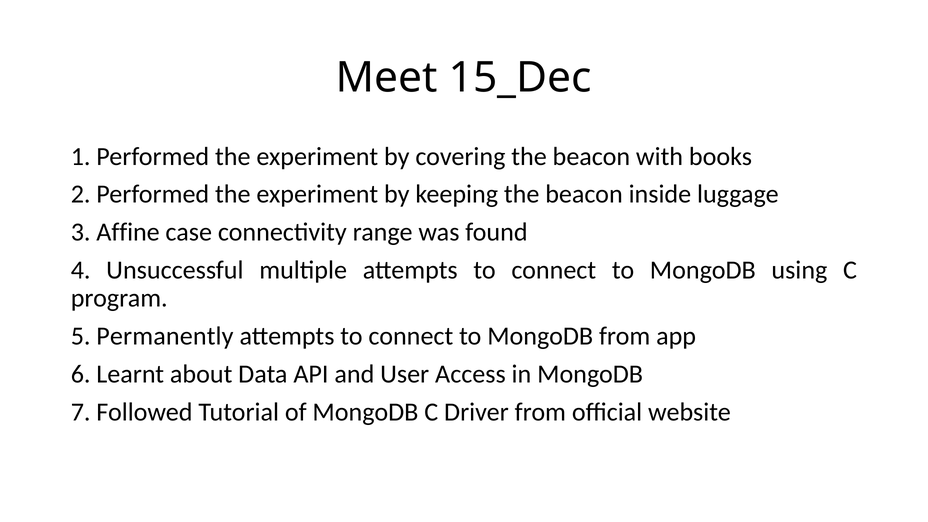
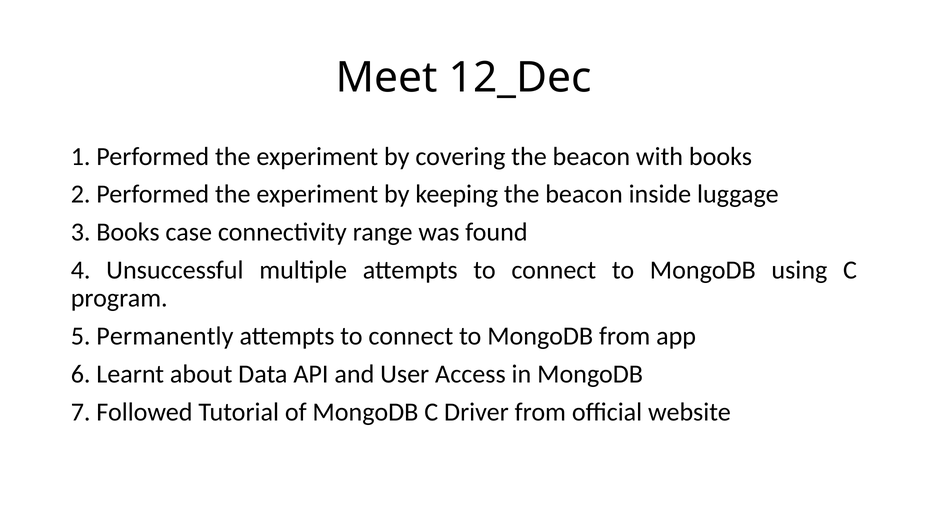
15_Dec: 15_Dec -> 12_Dec
3 Affine: Affine -> Books
